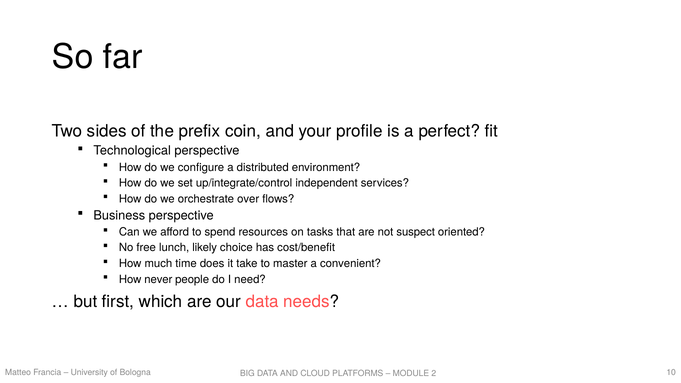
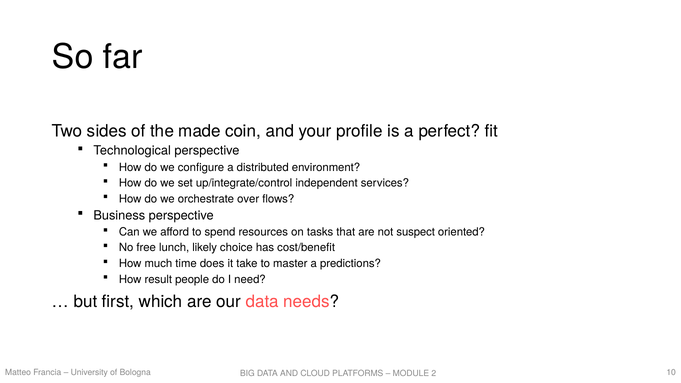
prefix: prefix -> made
convenient: convenient -> predictions
never: never -> result
